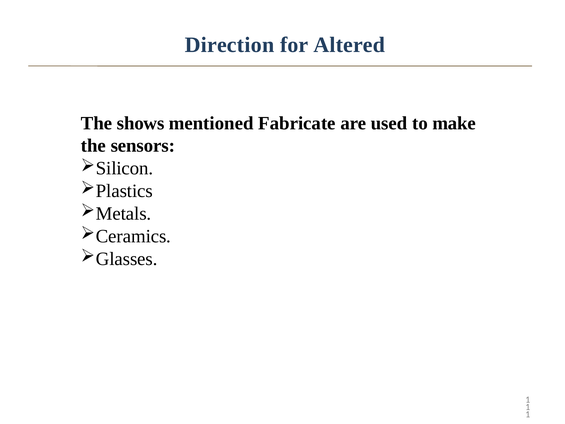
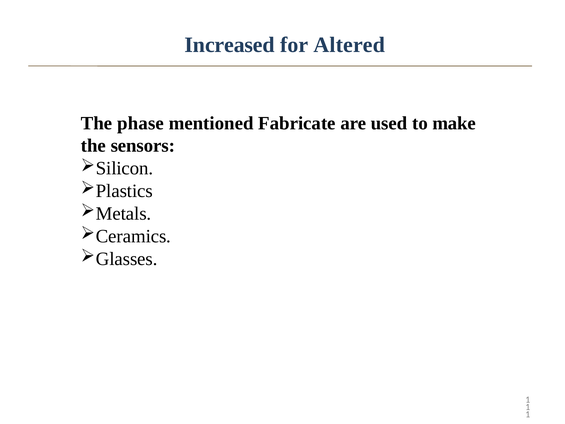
Direction: Direction -> Increased
shows: shows -> phase
